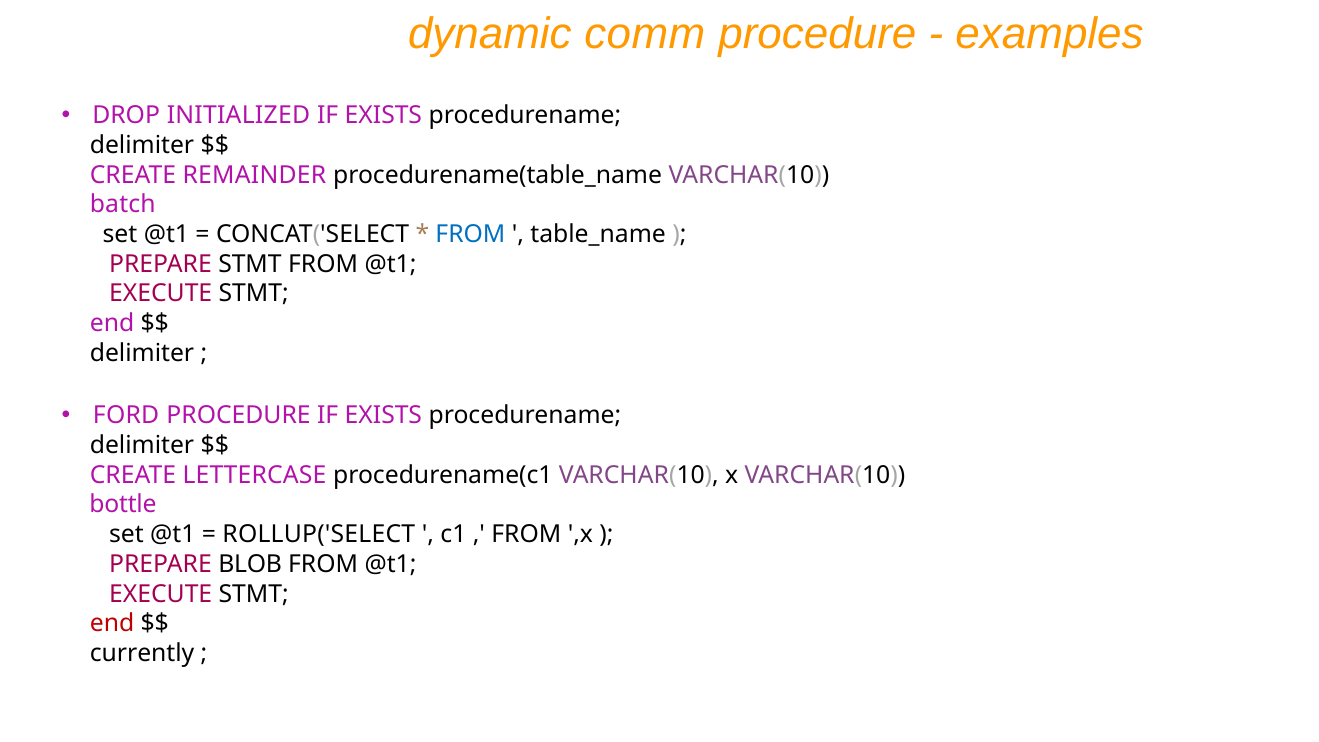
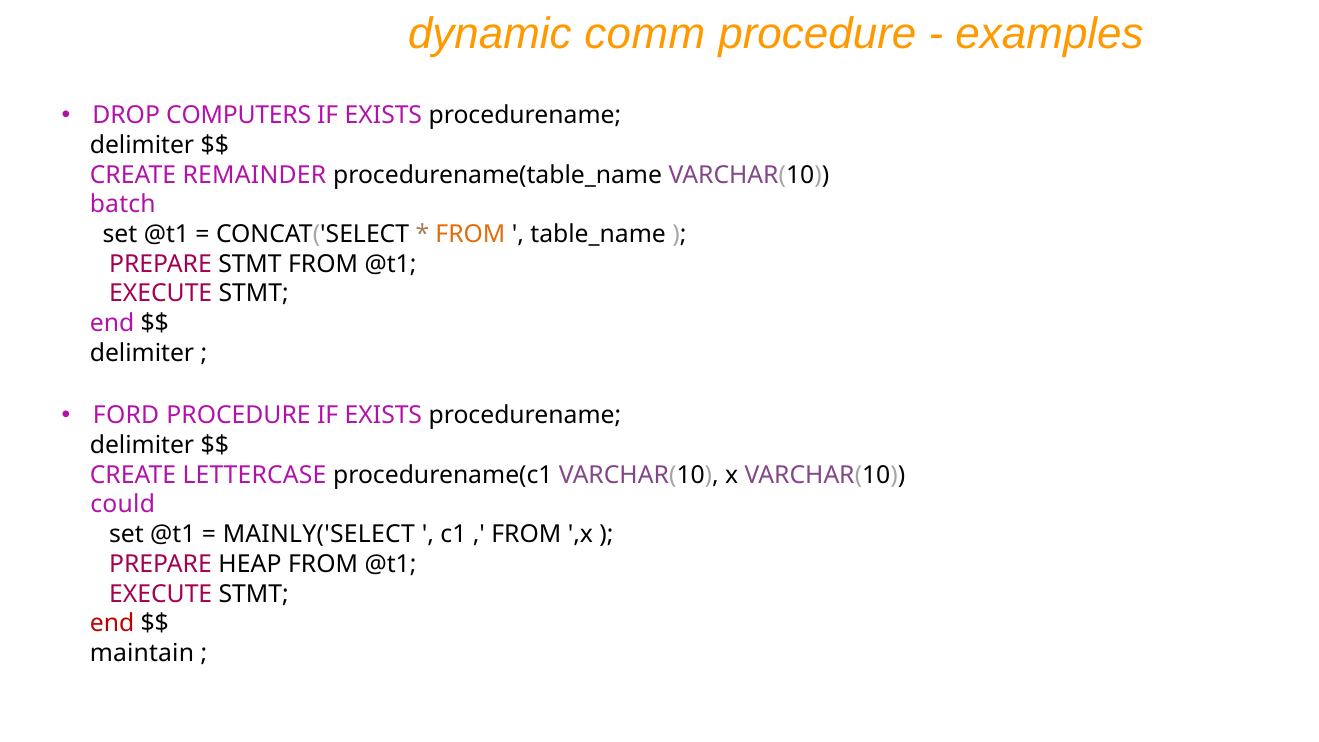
INITIALIZED: INITIALIZED -> COMPUTERS
FROM at (470, 234) colour: blue -> orange
bottle: bottle -> could
ROLLUP('SELECT: ROLLUP('SELECT -> MAINLY('SELECT
BLOB: BLOB -> HEAP
currently: currently -> maintain
